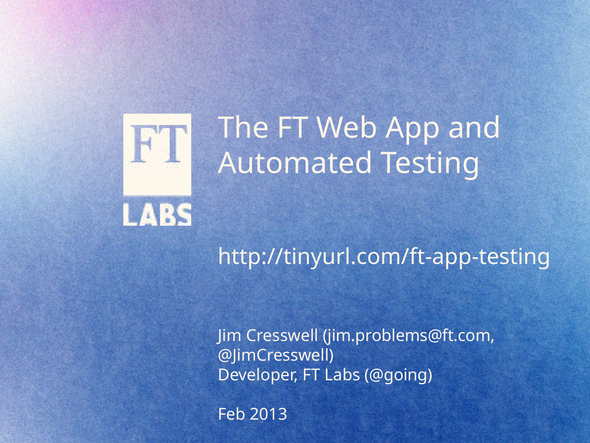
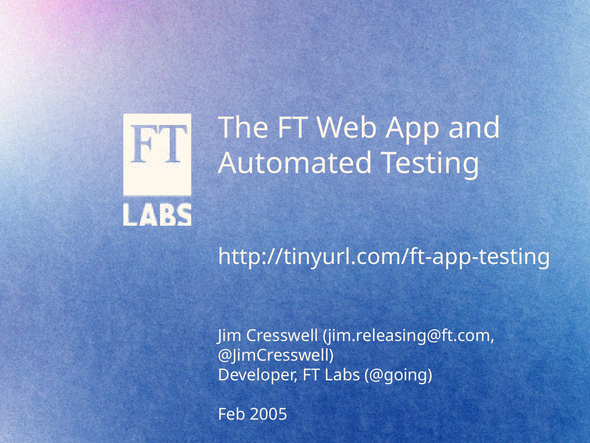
jim.problems@ft.com: jim.problems@ft.com -> jim.releasing@ft.com
2013: 2013 -> 2005
